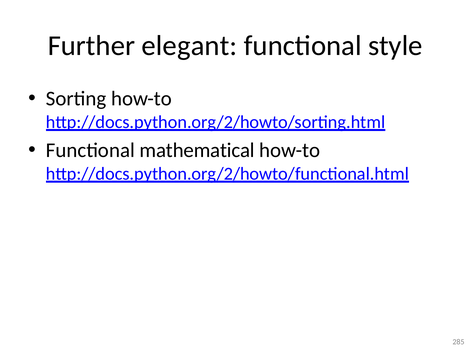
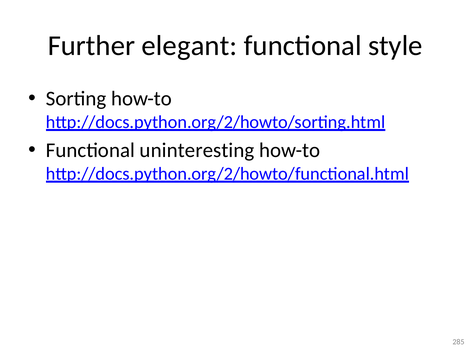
mathematical: mathematical -> uninteresting
